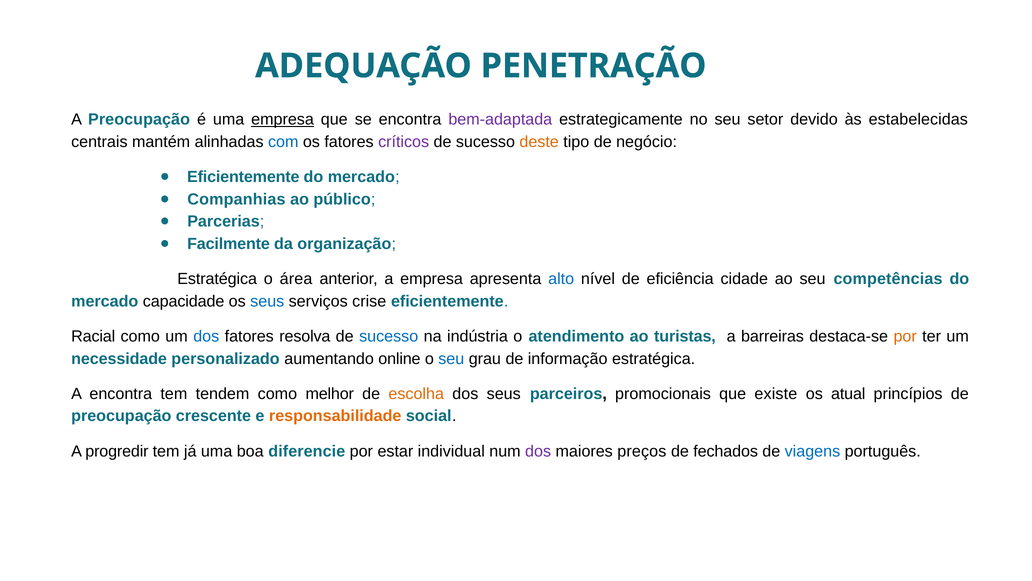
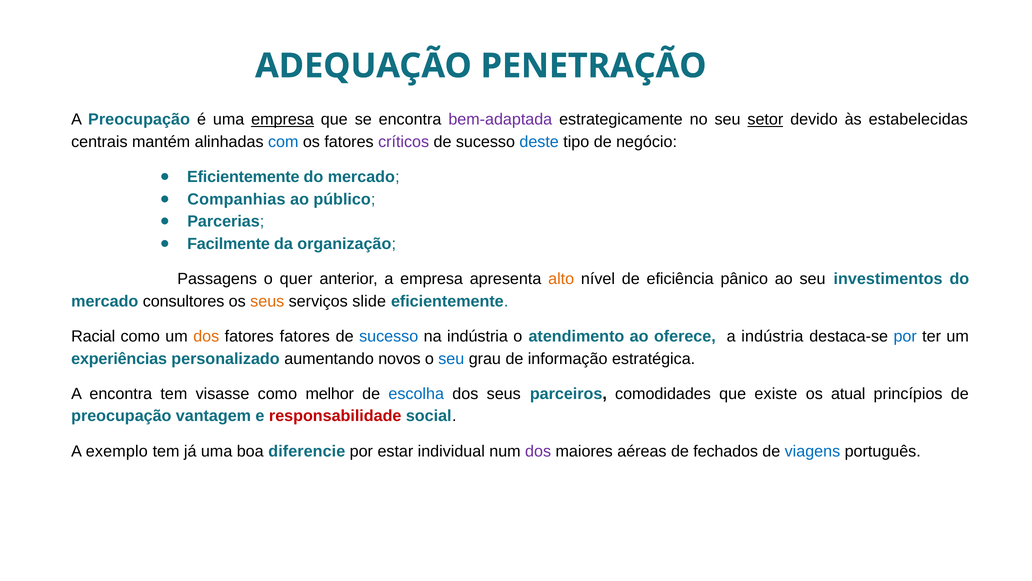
setor underline: none -> present
deste colour: orange -> blue
Estratégica at (217, 279): Estratégica -> Passagens
área: área -> quer
alto colour: blue -> orange
cidade: cidade -> pânico
competências: competências -> investimentos
capacidade: capacidade -> consultores
seus at (267, 301) colour: blue -> orange
crise: crise -> slide
dos at (206, 336) colour: blue -> orange
fatores resolva: resolva -> fatores
turistas: turistas -> oferece
a barreiras: barreiras -> indústria
por at (905, 336) colour: orange -> blue
necessidade: necessidade -> experiências
online: online -> novos
tendem: tendem -> visasse
escolha colour: orange -> blue
promocionais: promocionais -> comodidades
crescente: crescente -> vantagem
responsabilidade colour: orange -> red
progredir: progredir -> exemplo
preços: preços -> aéreas
